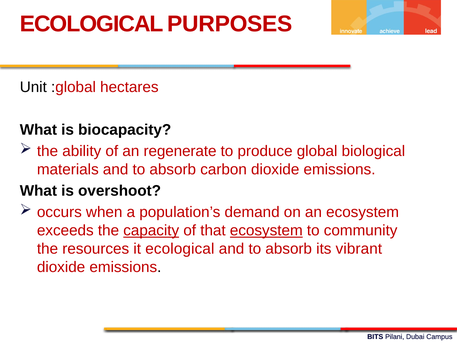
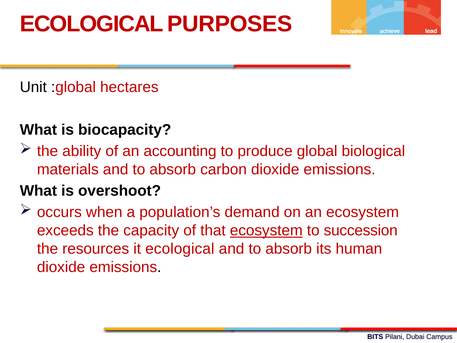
regenerate: regenerate -> accounting
capacity underline: present -> none
community: community -> succession
vibrant: vibrant -> human
